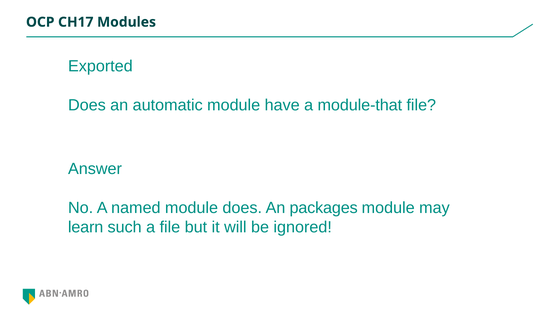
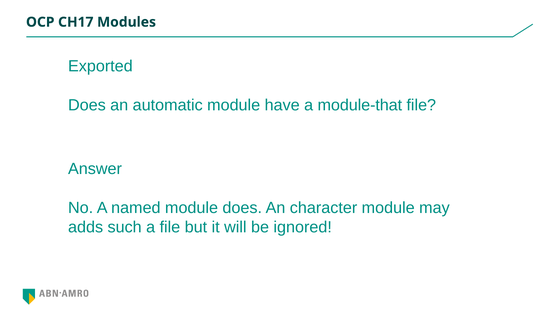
packages: packages -> character
learn: learn -> adds
